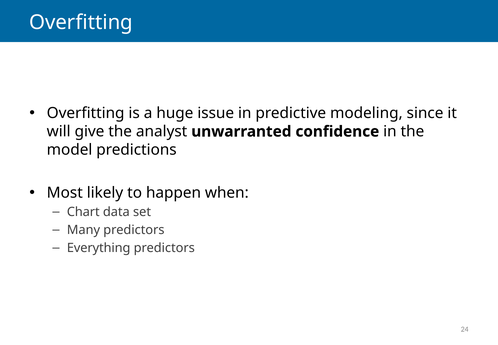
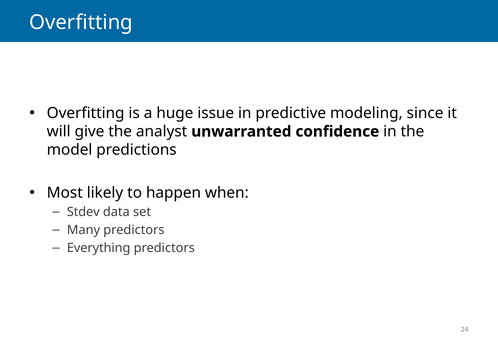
Chart: Chart -> Stdev
